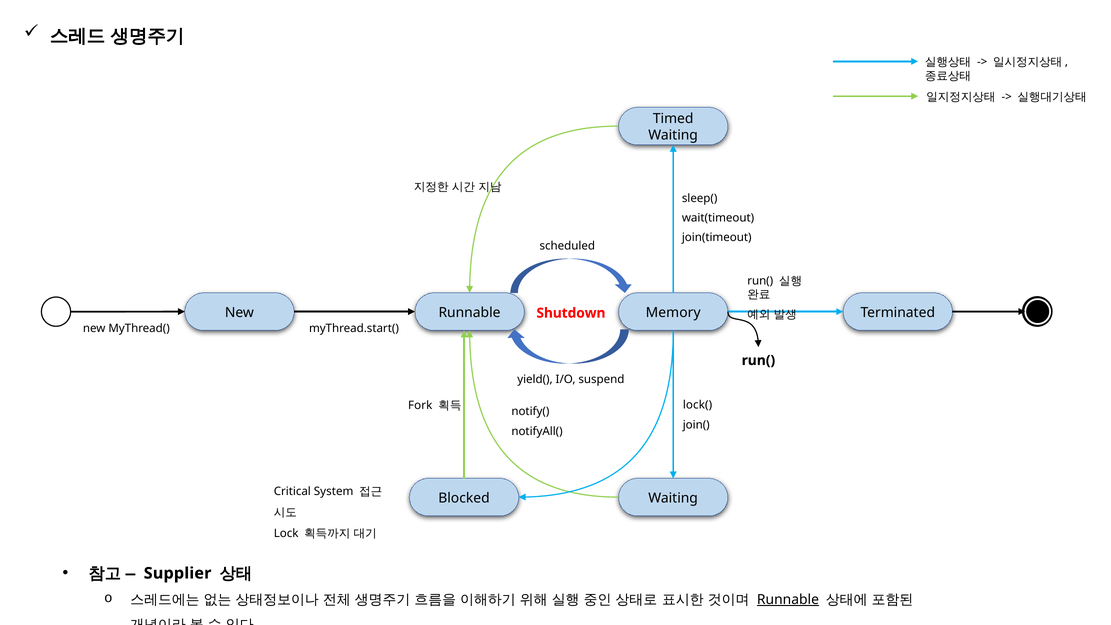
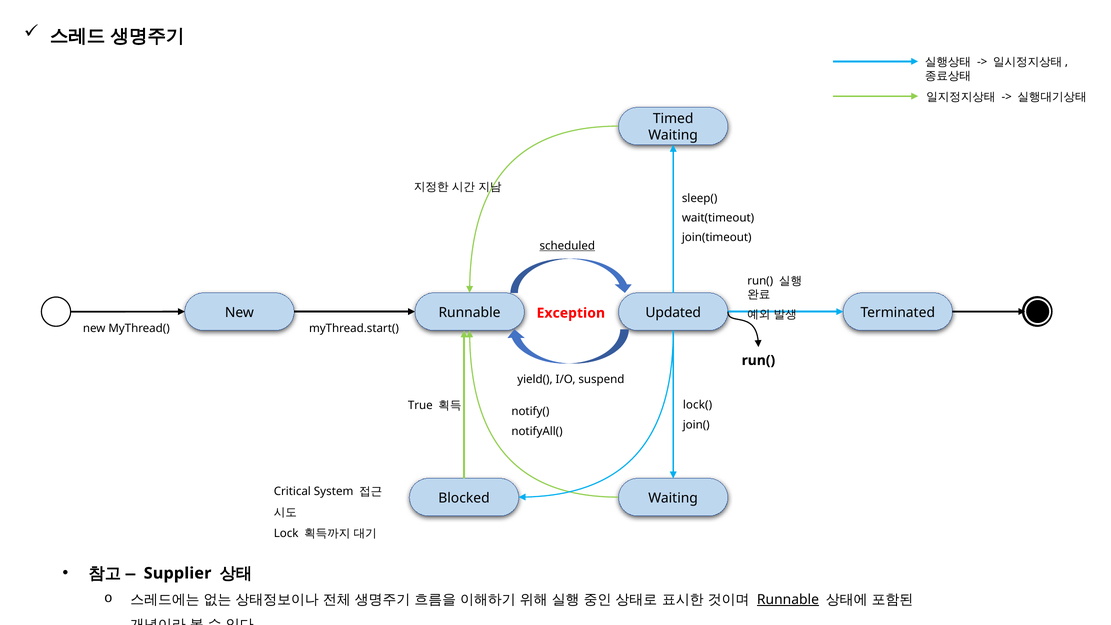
scheduled underline: none -> present
Memory: Memory -> Updated
Shutdown: Shutdown -> Exception
Fork: Fork -> True
